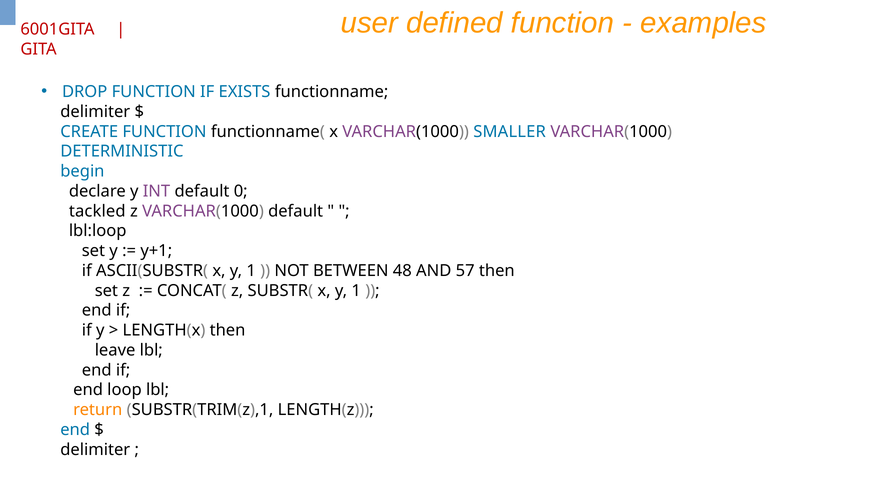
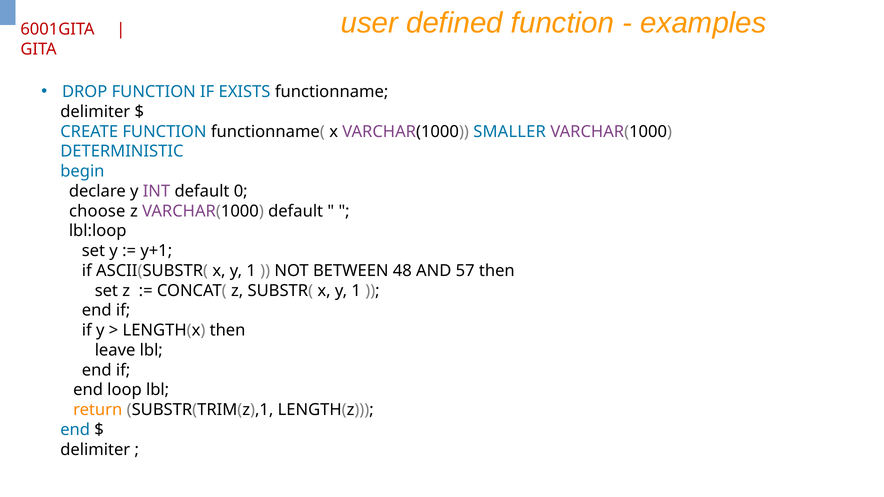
tackled: tackled -> choose
